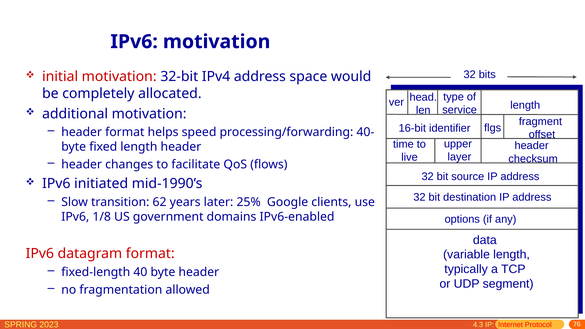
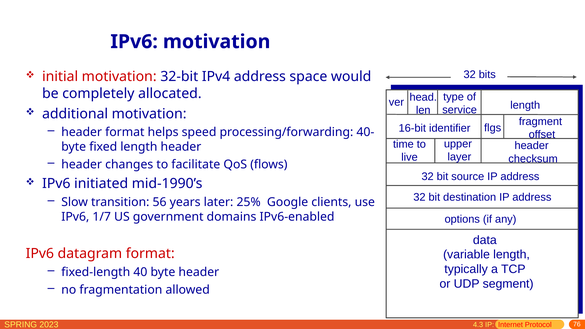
62: 62 -> 56
1/8: 1/8 -> 1/7
